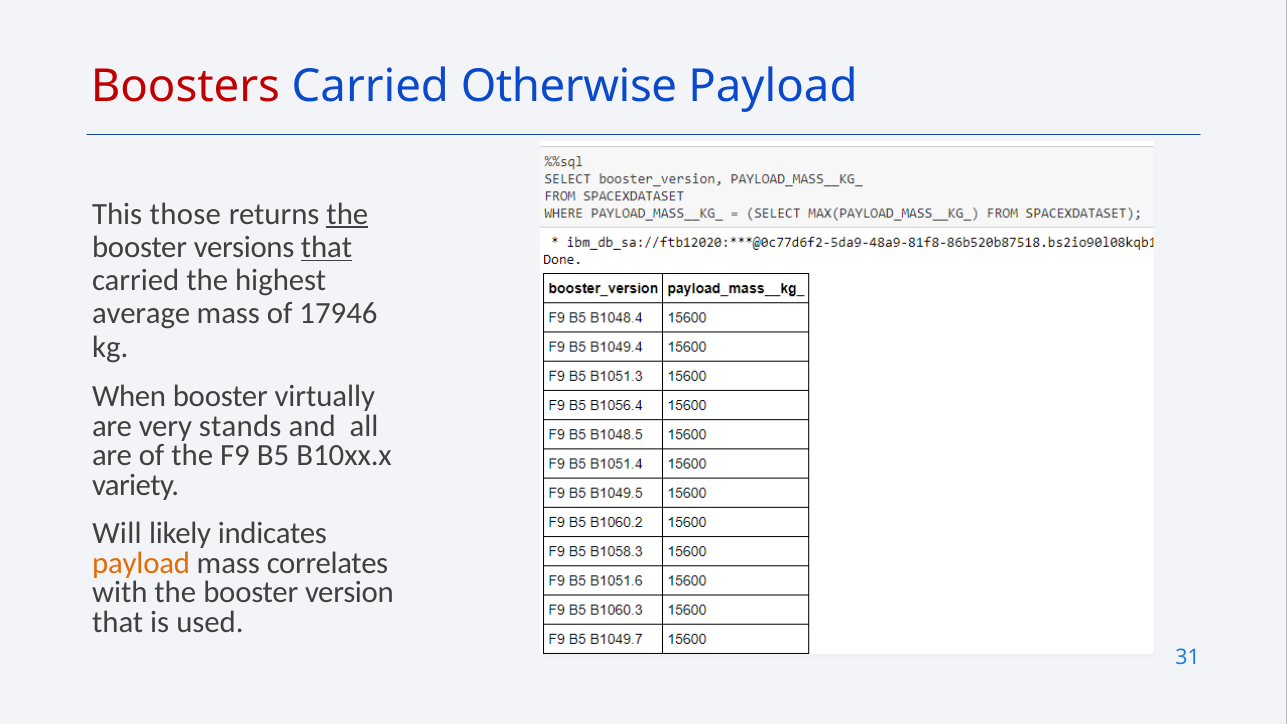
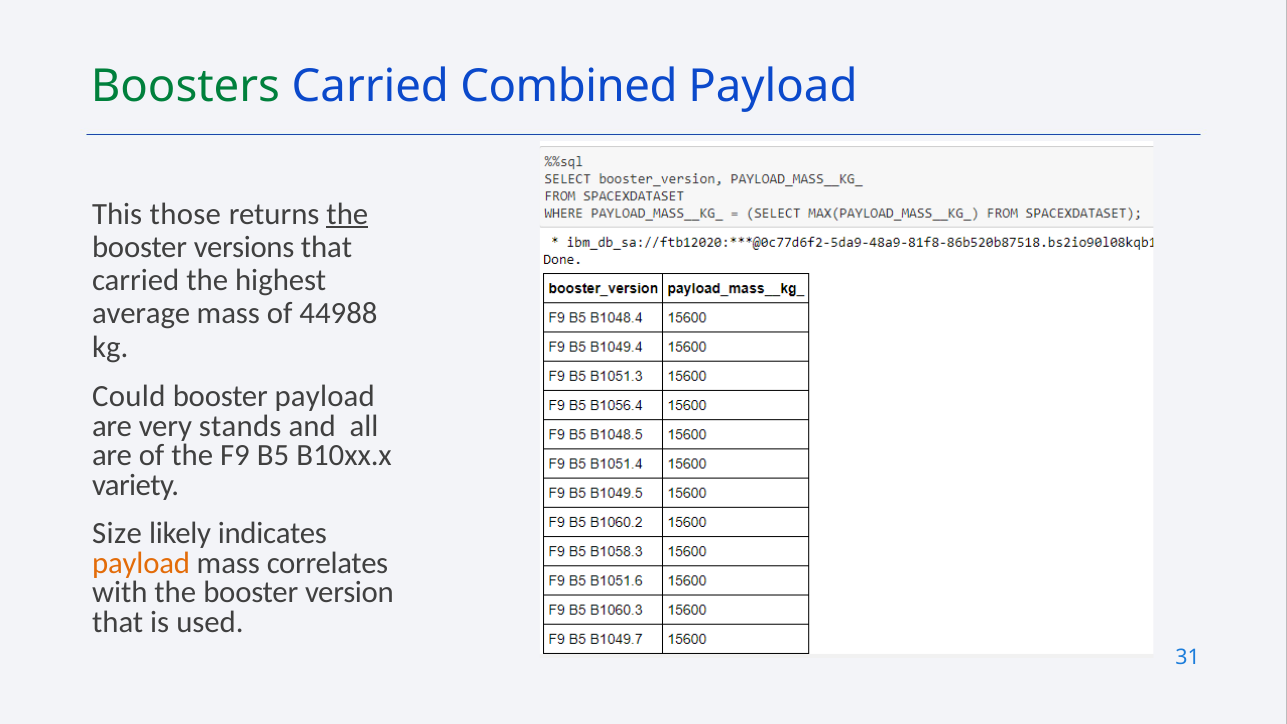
Boosters colour: red -> green
Otherwise: Otherwise -> Combined
that at (327, 247) underline: present -> none
17946: 17946 -> 44988
When: When -> Could
booster virtually: virtually -> payload
Will: Will -> Size
